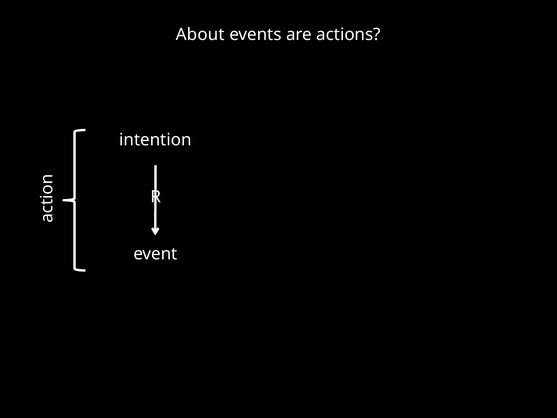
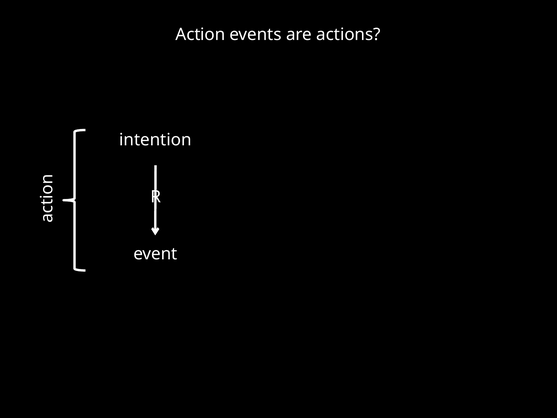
About: About -> Action
